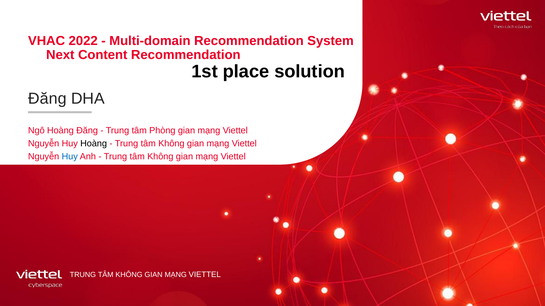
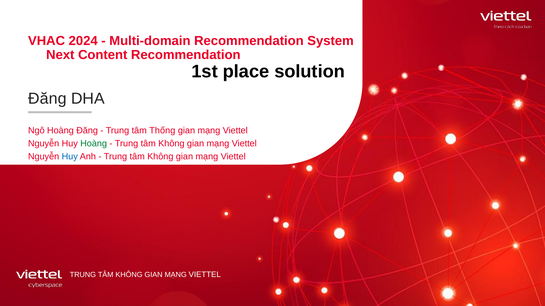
2022: 2022 -> 2024
Phòng: Phòng -> Thống
Hoàng at (94, 144) colour: black -> green
